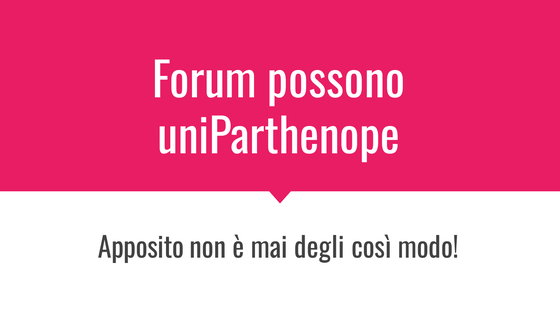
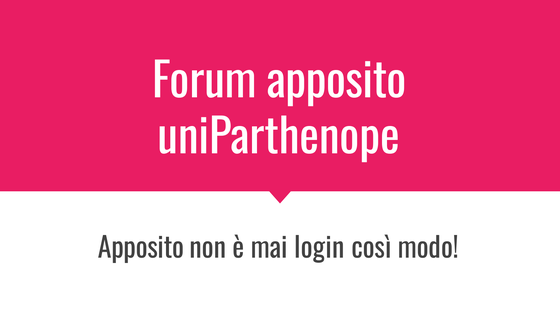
Forum possono: possono -> apposito
degli: degli -> login
